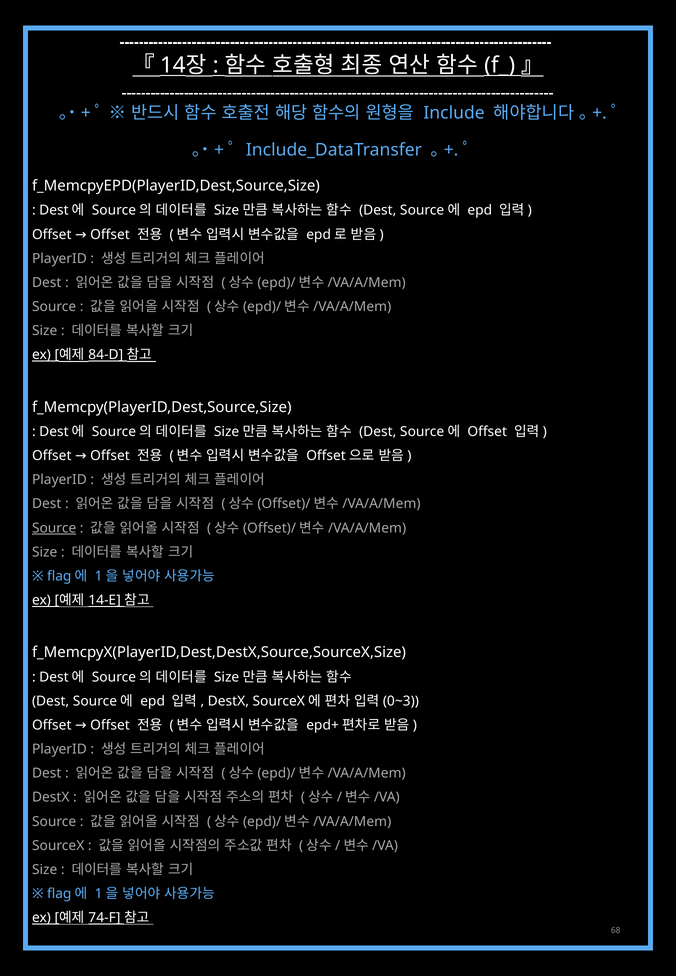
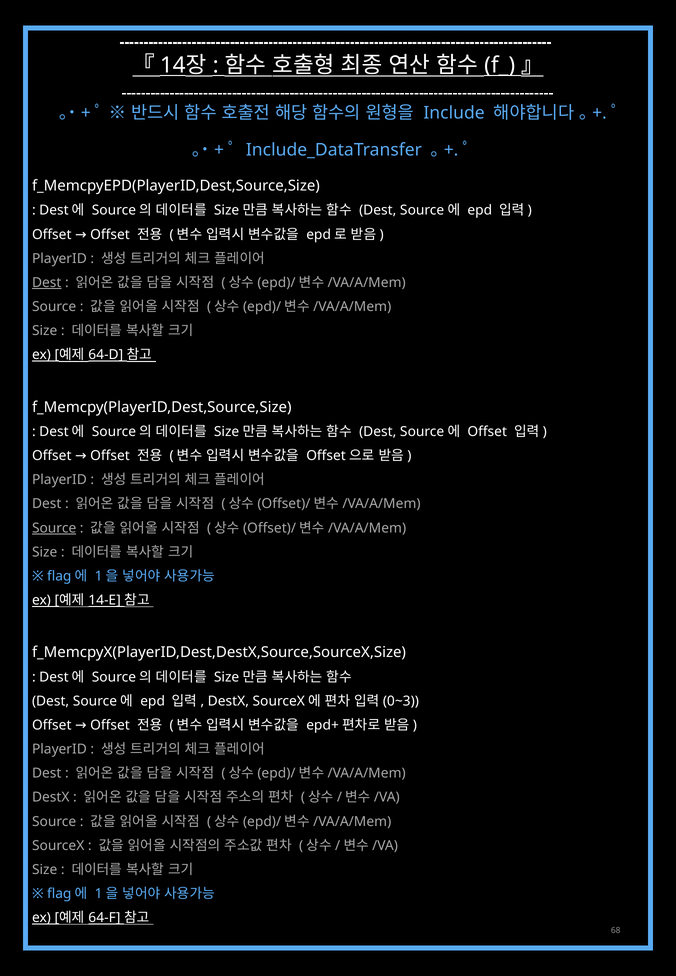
Dest at (47, 283) underline: none -> present
84-D: 84-D -> 64-D
74-F: 74-F -> 64-F
